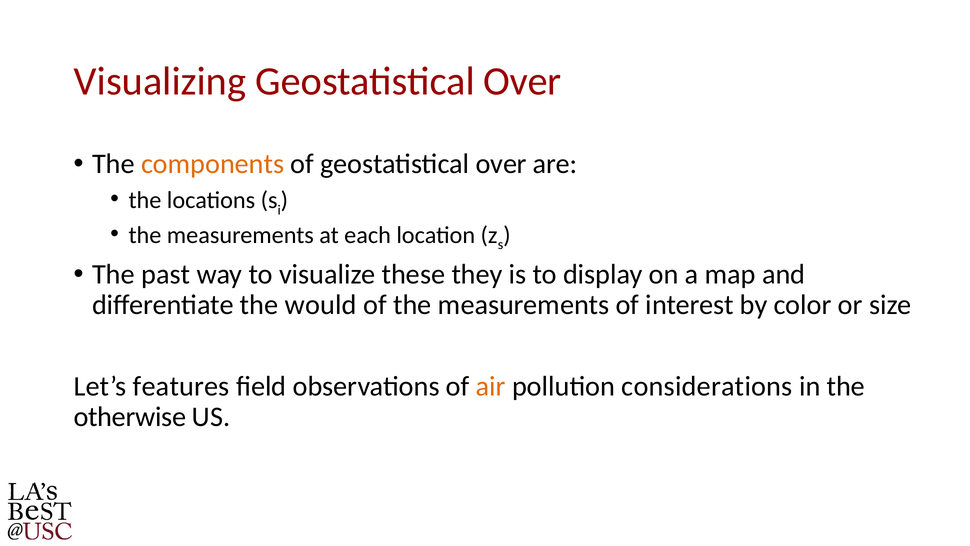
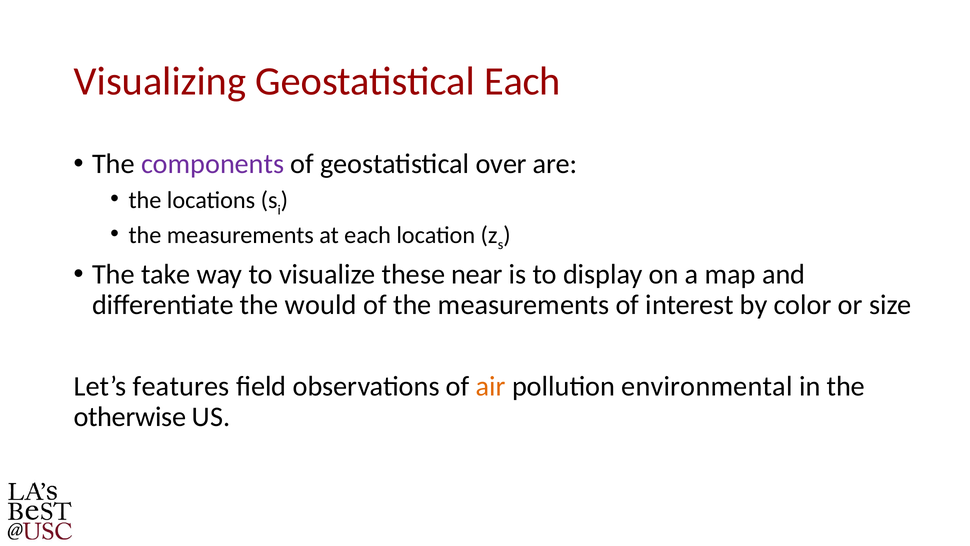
Visualizing Geostatistical Over: Over -> Each
components colour: orange -> purple
past: past -> take
they: they -> near
considerations: considerations -> environmental
